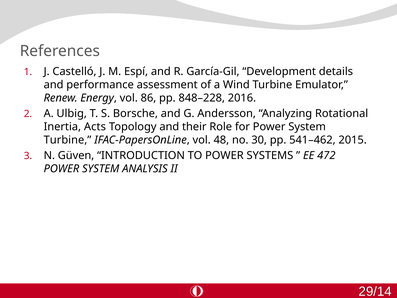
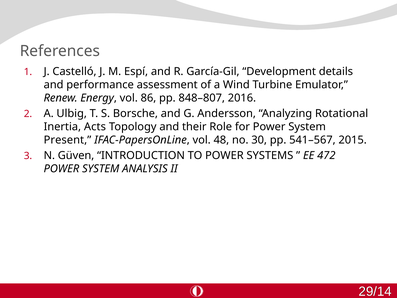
848–228: 848–228 -> 848–807
Turbine at (67, 140): Turbine -> Present
541–462: 541–462 -> 541–567
